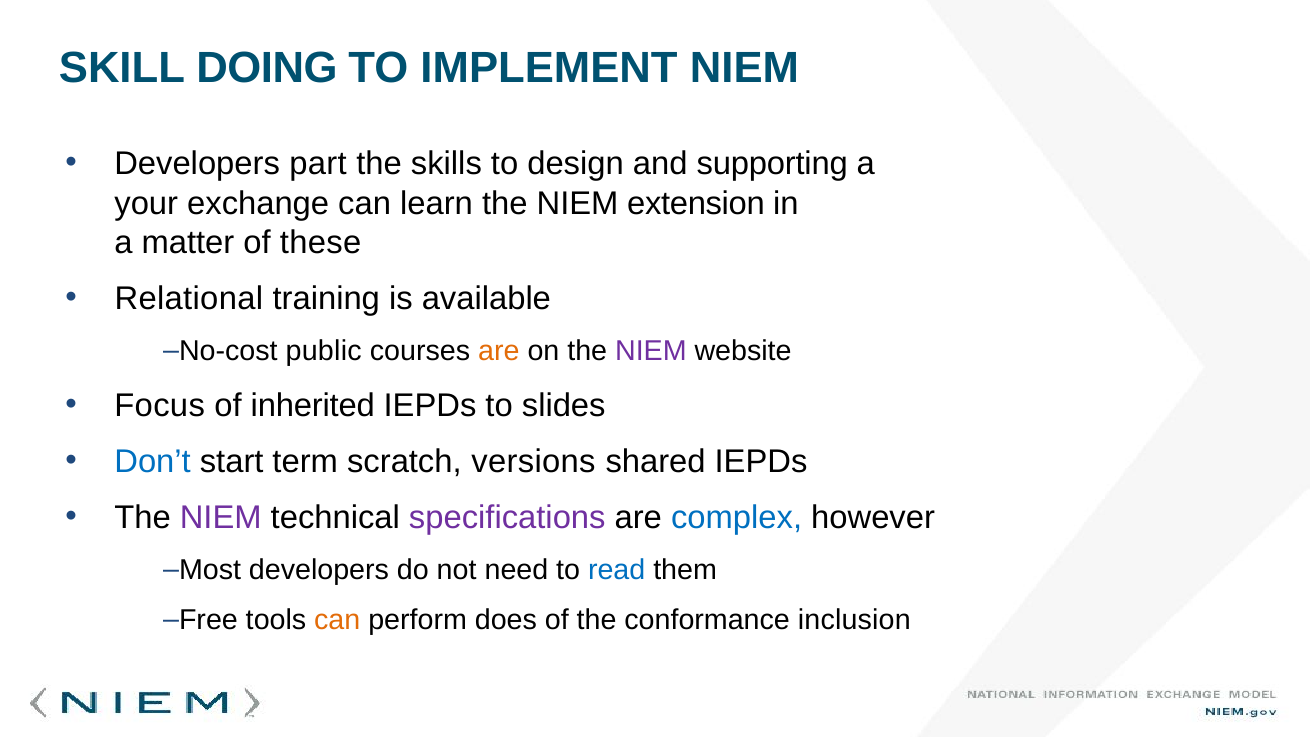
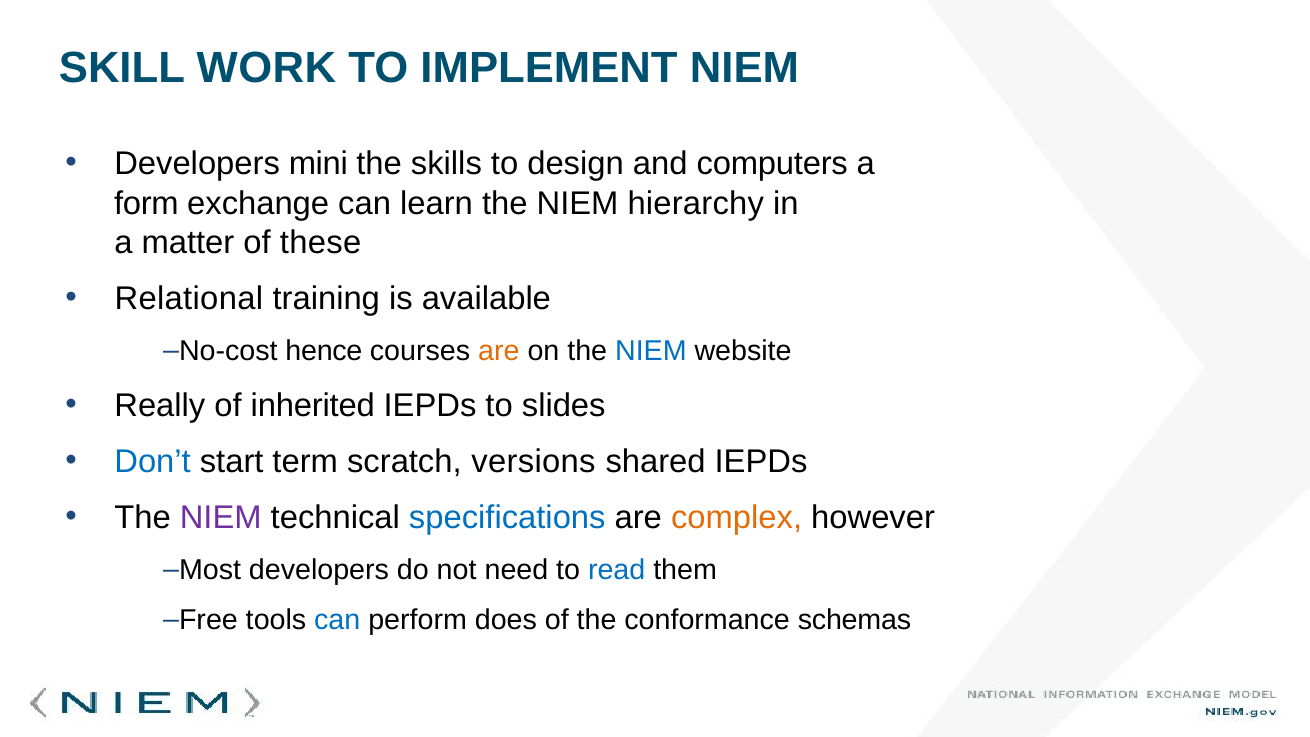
DOING: DOING -> WORK
part: part -> mini
supporting: supporting -> computers
your: your -> form
extension: extension -> hierarchy
public: public -> hence
NIEM at (651, 351) colour: purple -> blue
Focus: Focus -> Really
specifications colour: purple -> blue
complex colour: blue -> orange
can at (337, 620) colour: orange -> blue
inclusion: inclusion -> schemas
